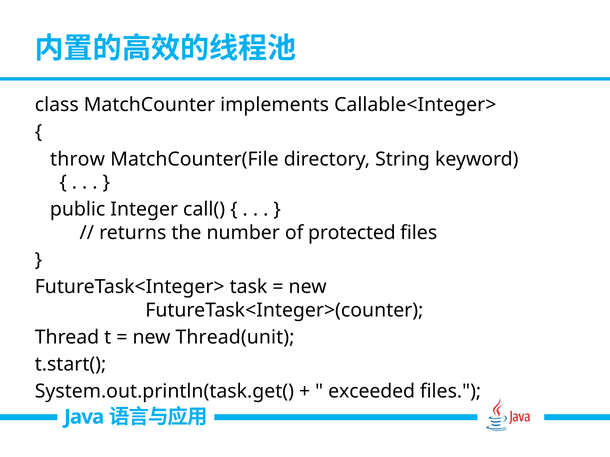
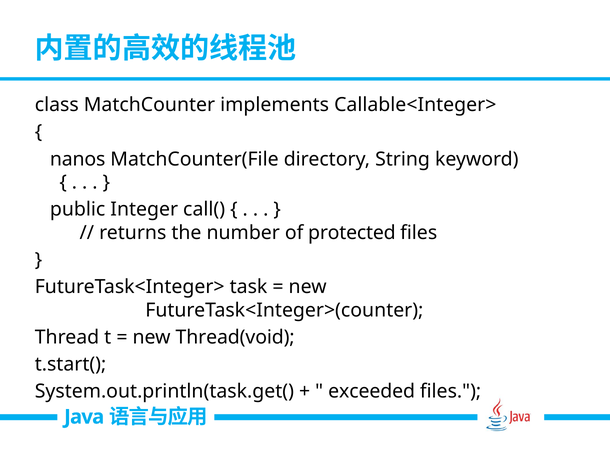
throw: throw -> nanos
Thread(unit: Thread(unit -> Thread(void
